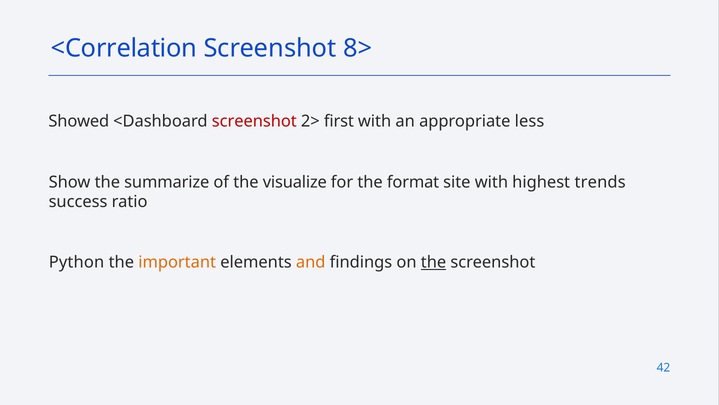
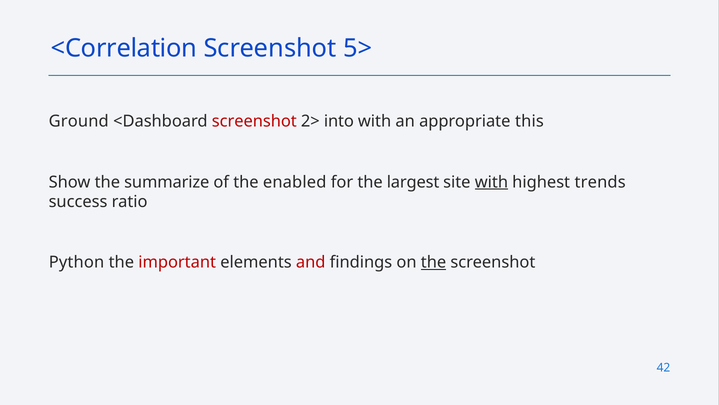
8>: 8> -> 5>
Showed: Showed -> Ground
first: first -> into
less: less -> this
visualize: visualize -> enabled
format: format -> largest
with at (491, 182) underline: none -> present
important colour: orange -> red
and colour: orange -> red
